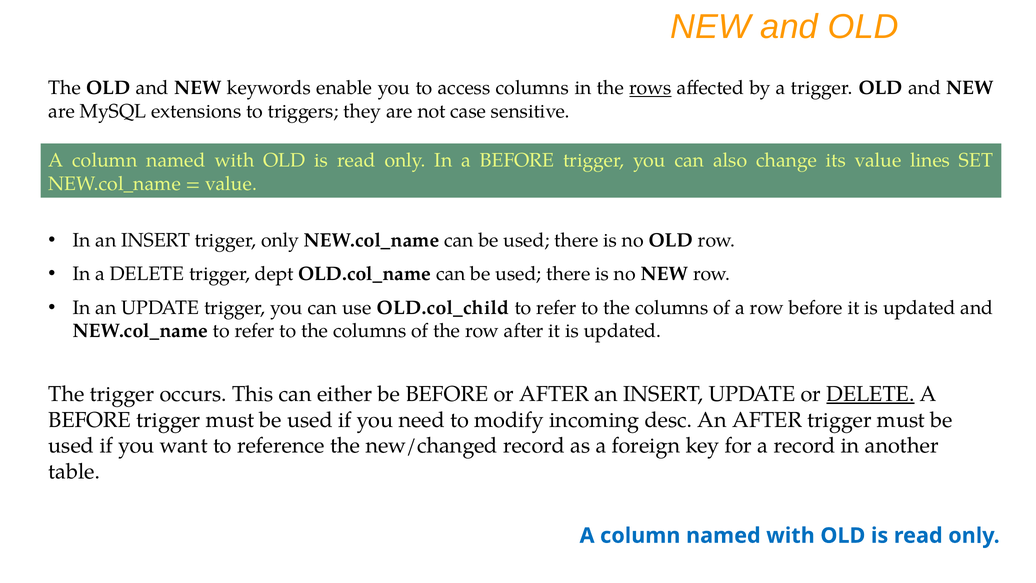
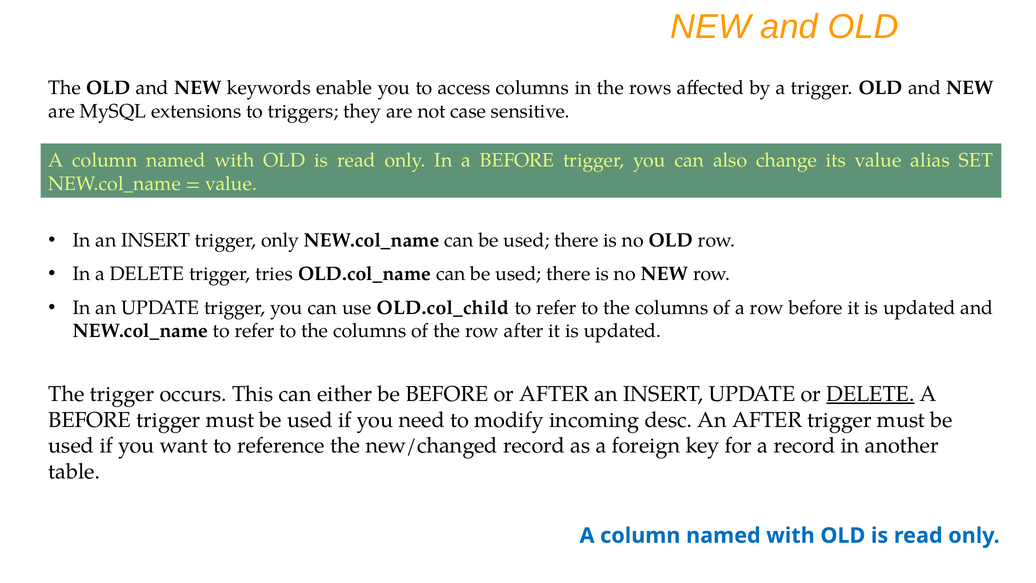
rows underline: present -> none
lines: lines -> alias
dept: dept -> tries
